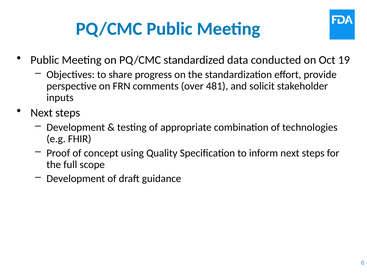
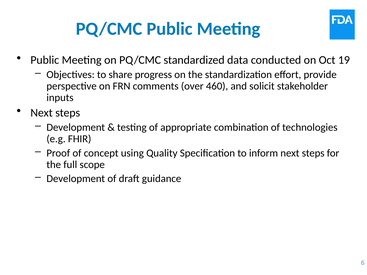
481: 481 -> 460
